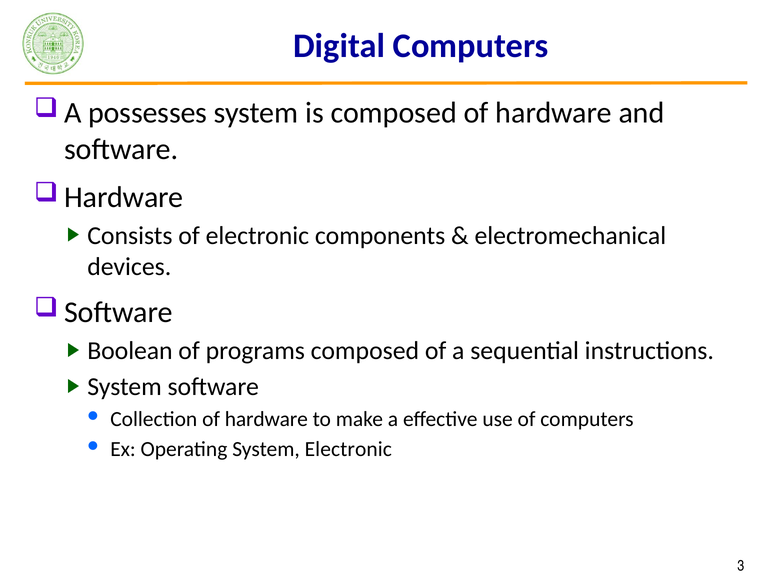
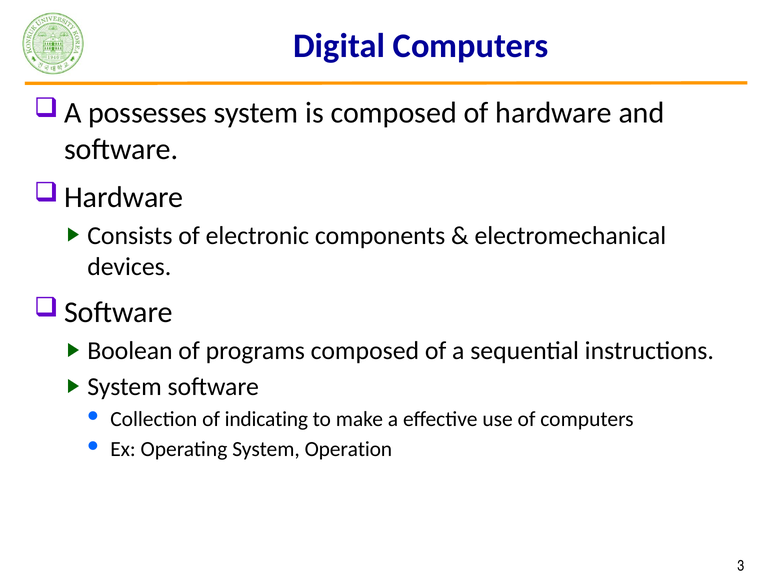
Collection of hardware: hardware -> indicating
System Electronic: Electronic -> Operation
